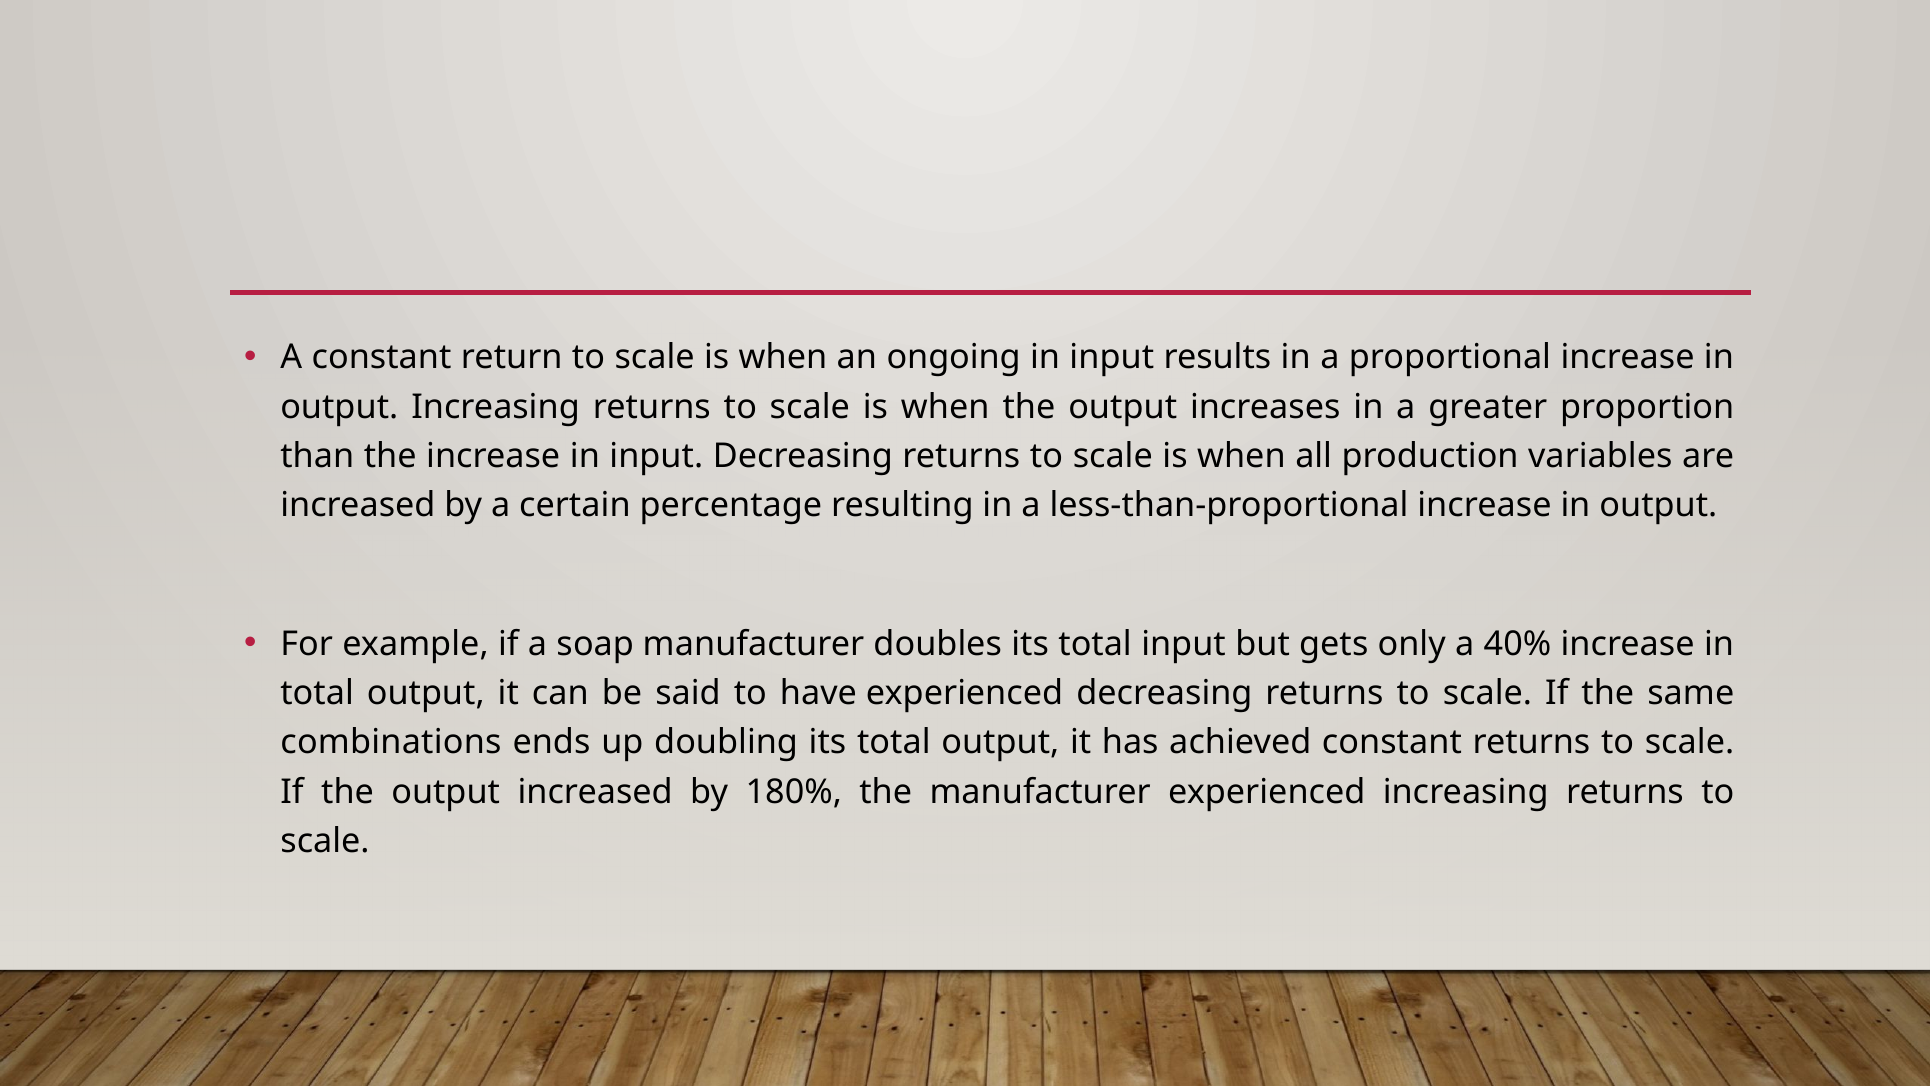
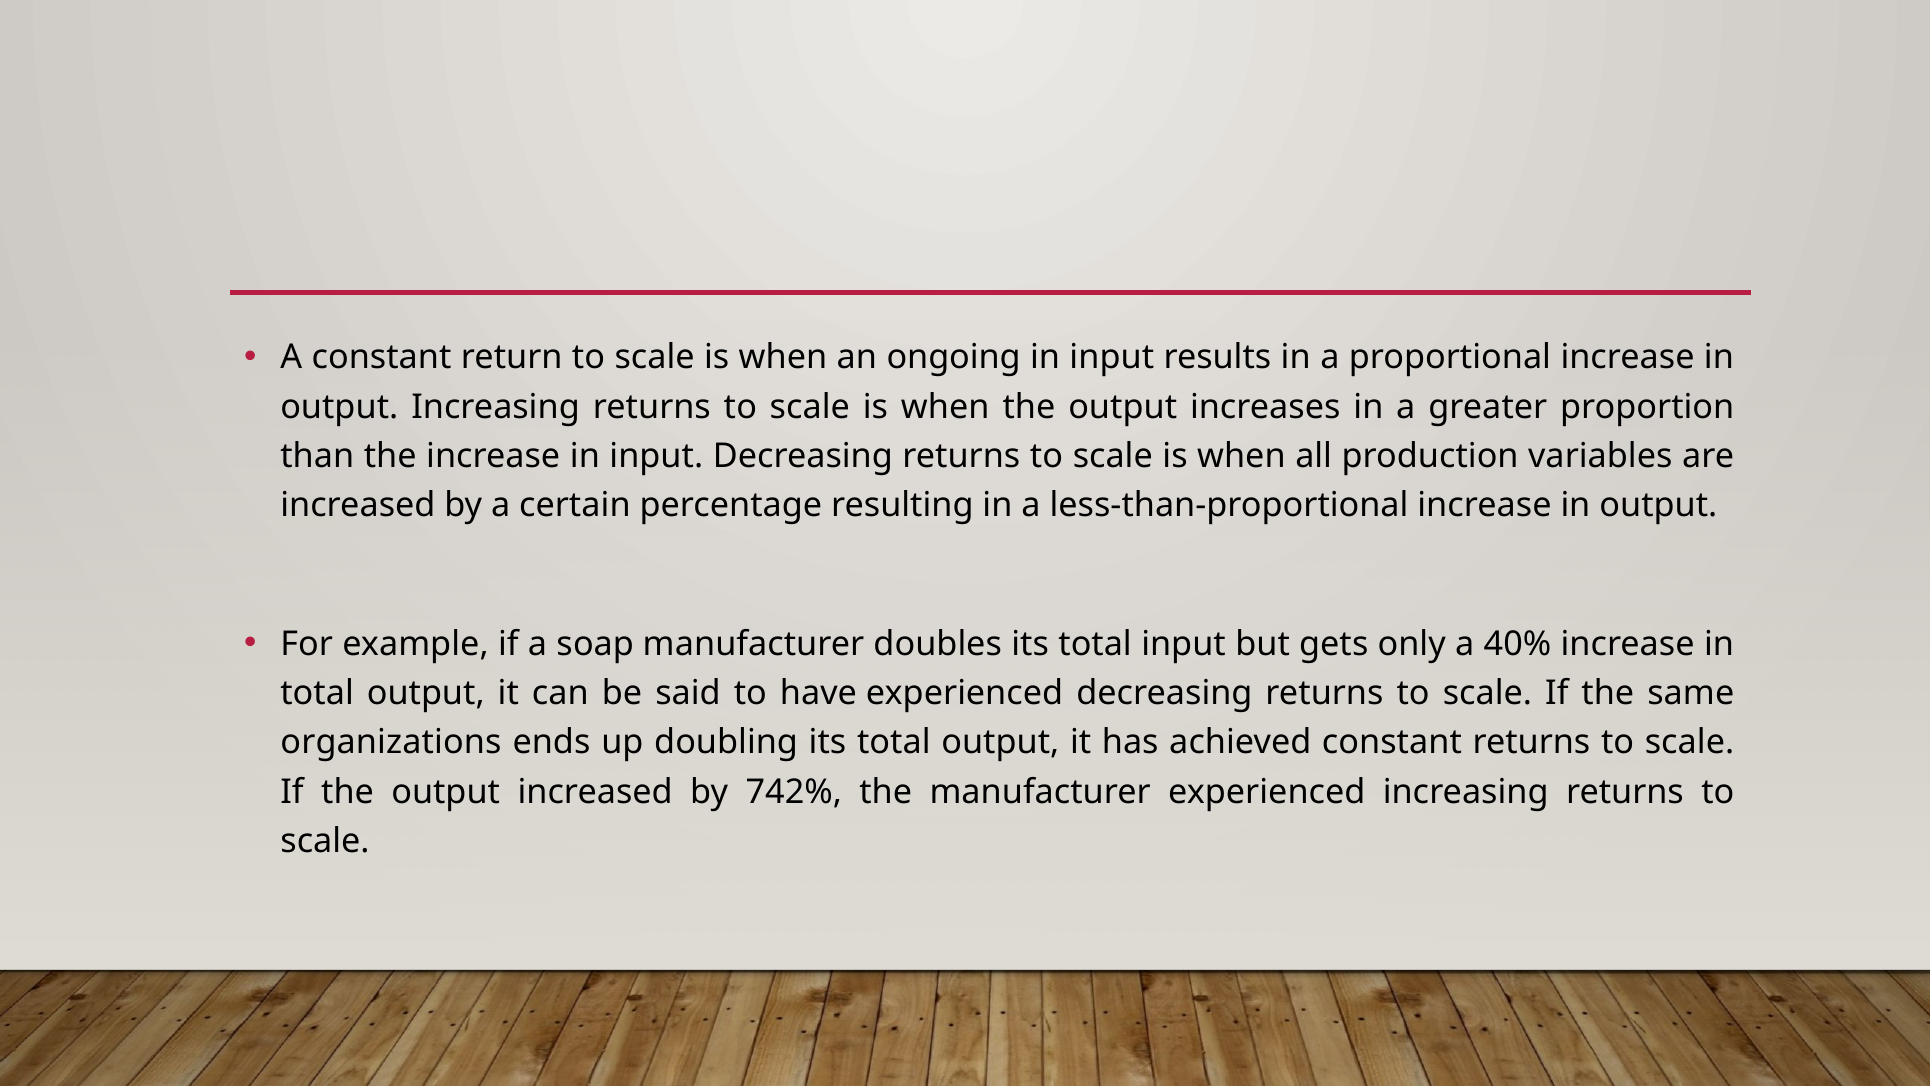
combinations: combinations -> organizations
180%: 180% -> 742%
